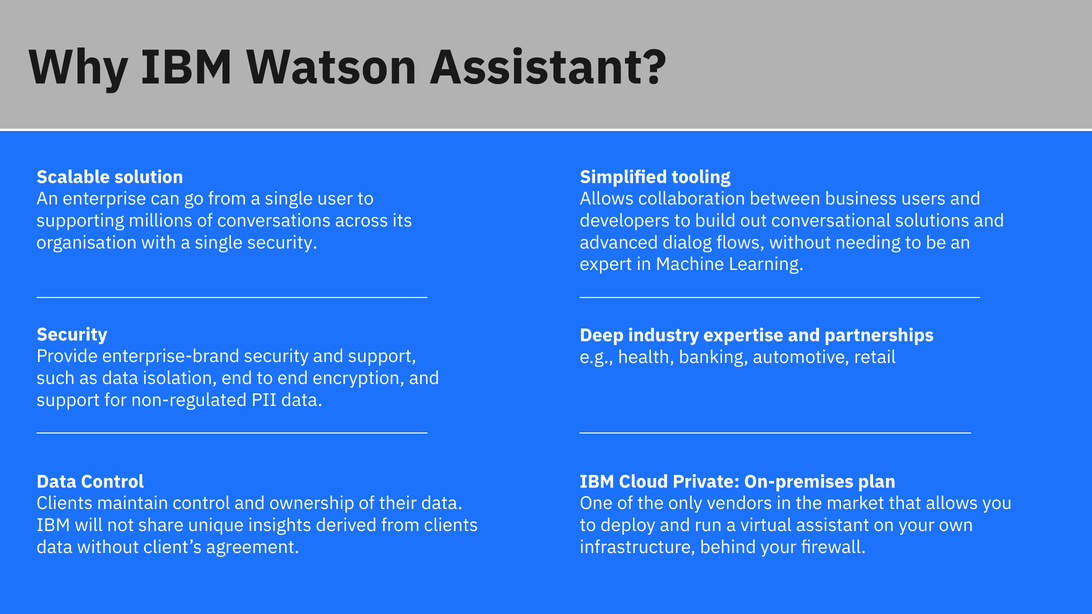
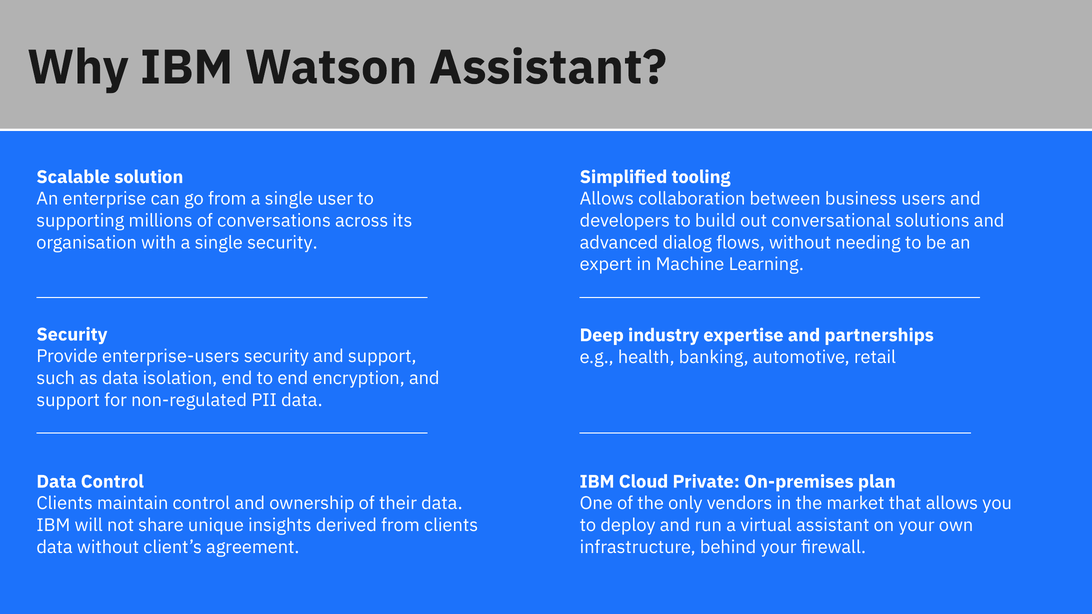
enterprise-brand: enterprise-brand -> enterprise-users
